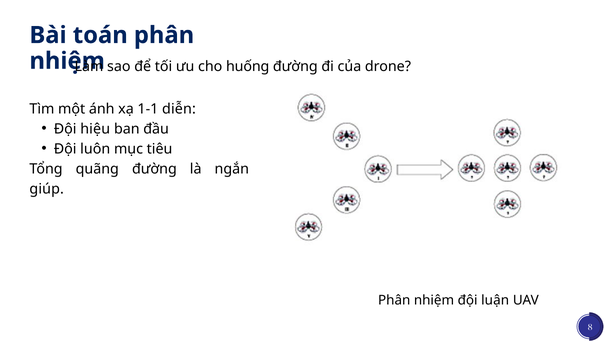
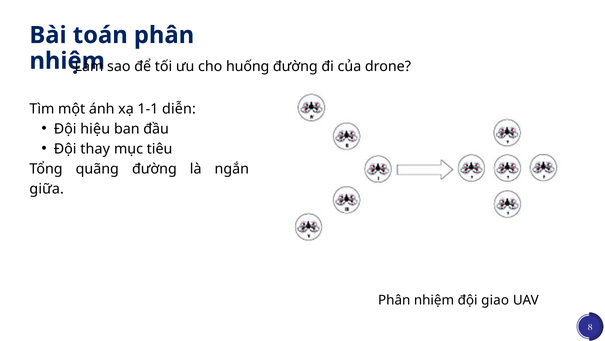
luôn: luôn -> thay
giúp: giúp -> giữa
luận: luận -> giao
